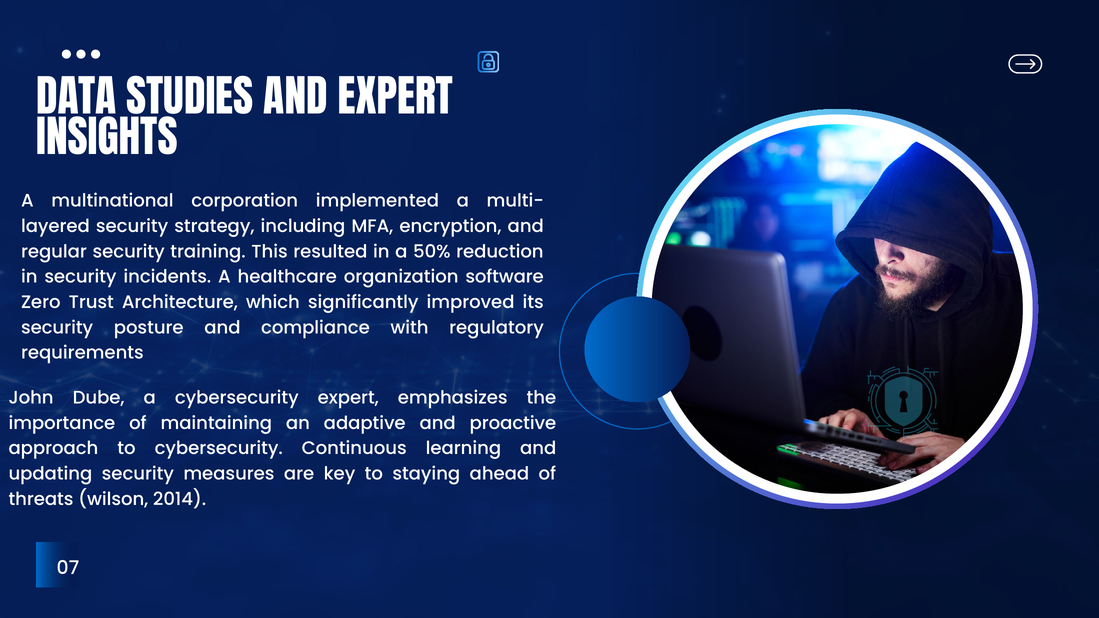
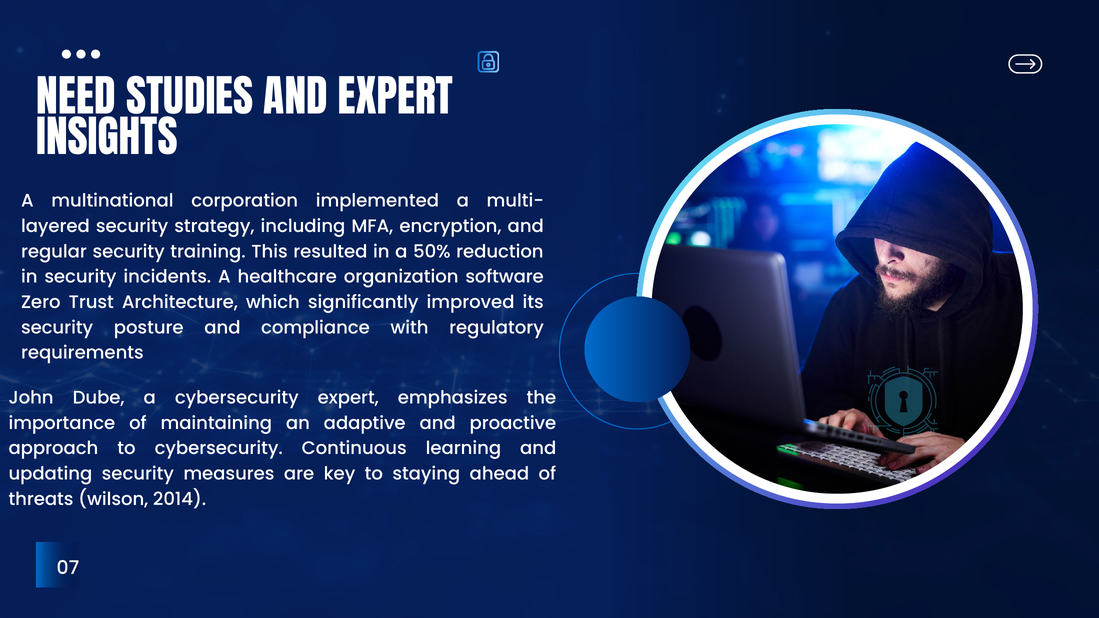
DATA: DATA -> NEED
